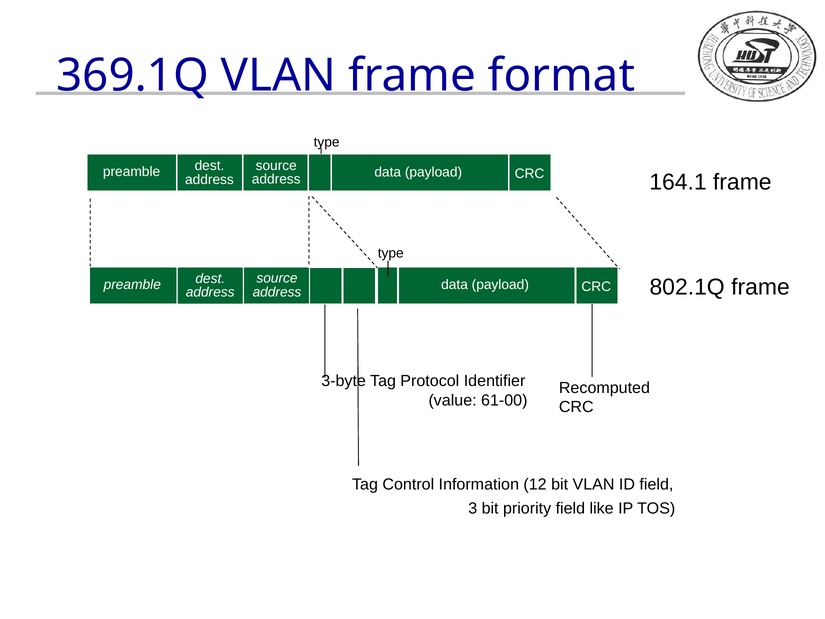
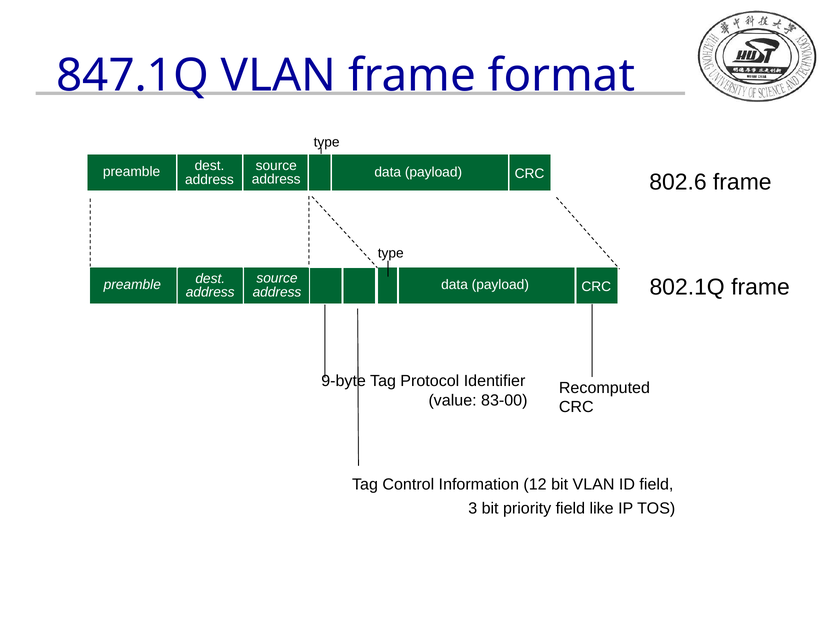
369.1Q: 369.1Q -> 847.1Q
164.1: 164.1 -> 802.6
3-byte: 3-byte -> 9-byte
61-00: 61-00 -> 83-00
